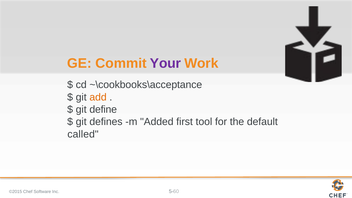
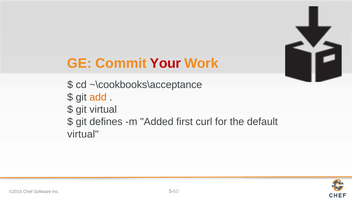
Your colour: purple -> red
git define: define -> virtual
tool: tool -> curl
called at (83, 134): called -> virtual
